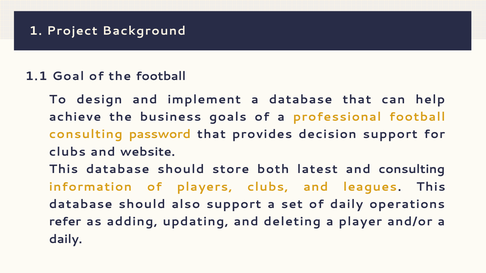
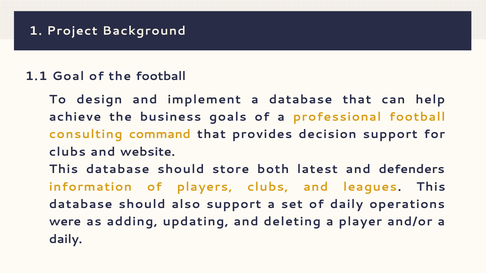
password: password -> command
and consulting: consulting -> defenders
refer: refer -> were
